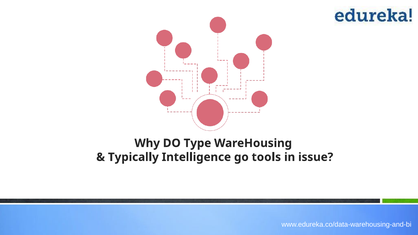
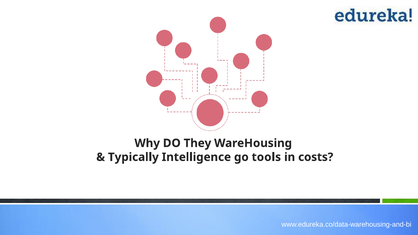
Type: Type -> They
issue: issue -> costs
